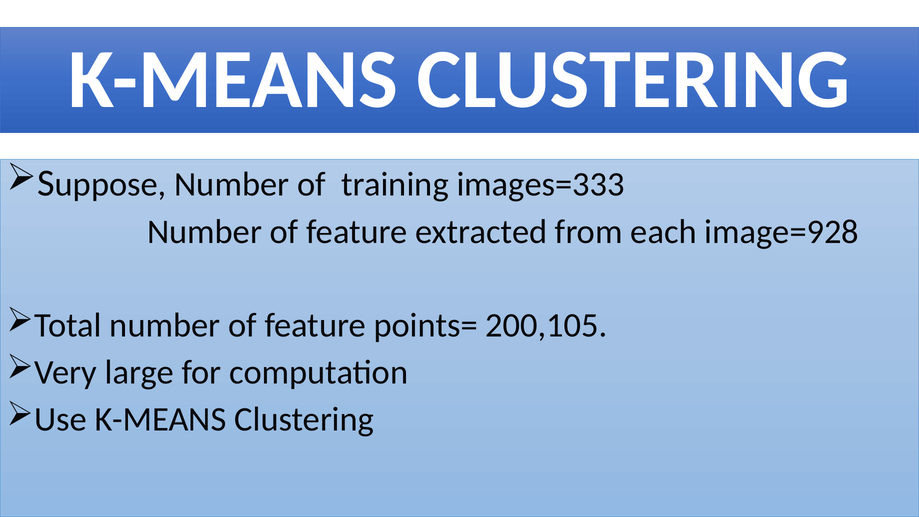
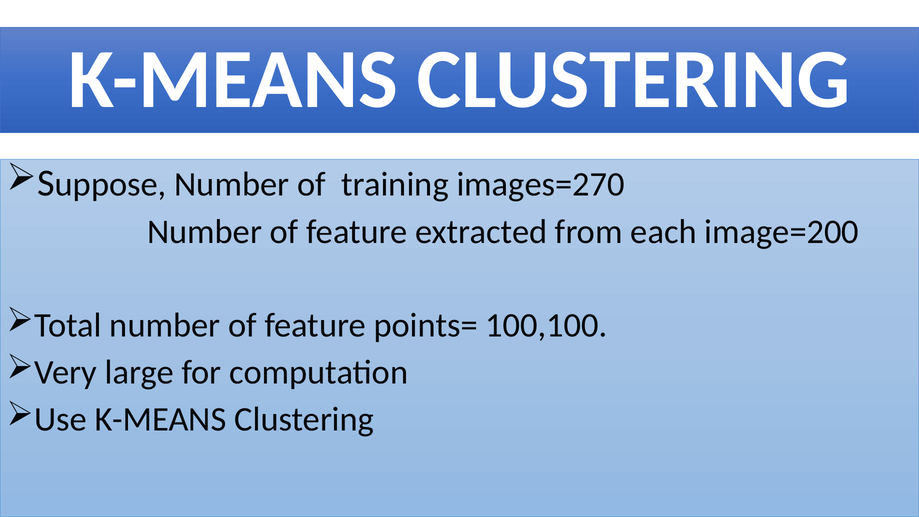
images=333: images=333 -> images=270
image=928: image=928 -> image=200
200,105: 200,105 -> 100,100
